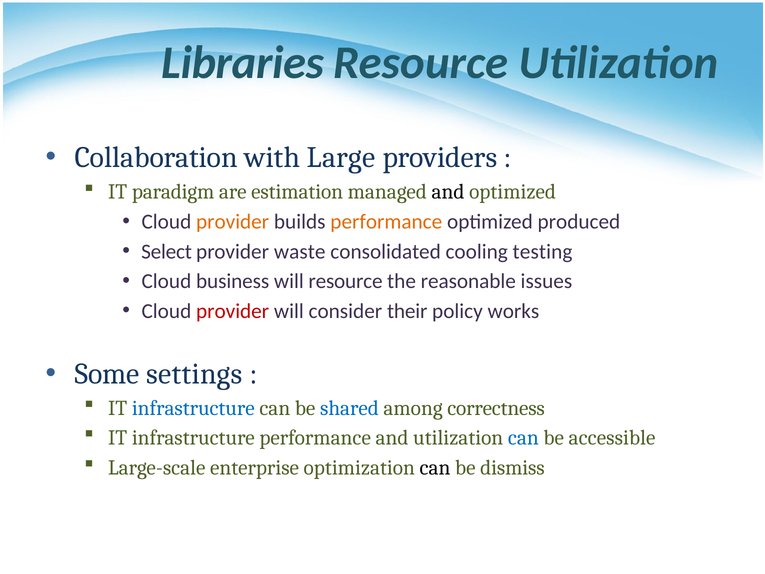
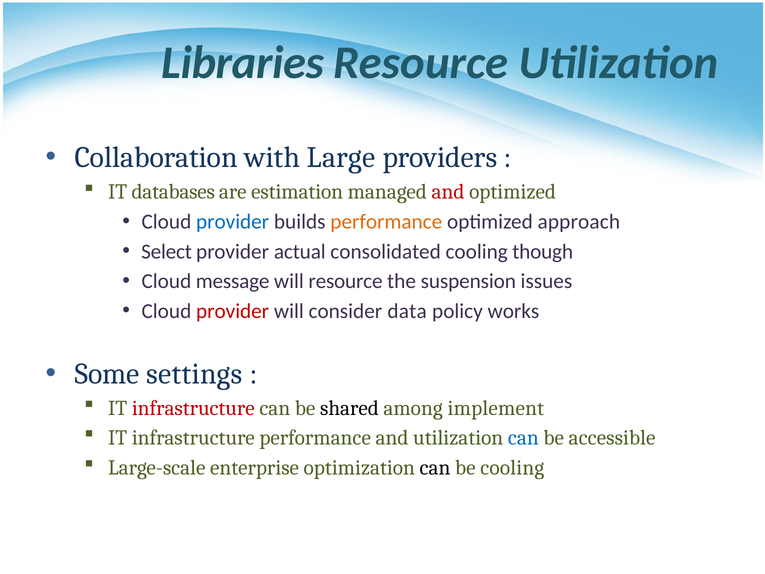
paradigm: paradigm -> databases
and at (448, 192) colour: black -> red
provider at (233, 222) colour: orange -> blue
produced: produced -> approach
waste: waste -> actual
testing: testing -> though
business: business -> message
reasonable: reasonable -> suspension
their: their -> data
infrastructure at (193, 408) colour: blue -> red
shared colour: blue -> black
correctness: correctness -> implement
be dismiss: dismiss -> cooling
